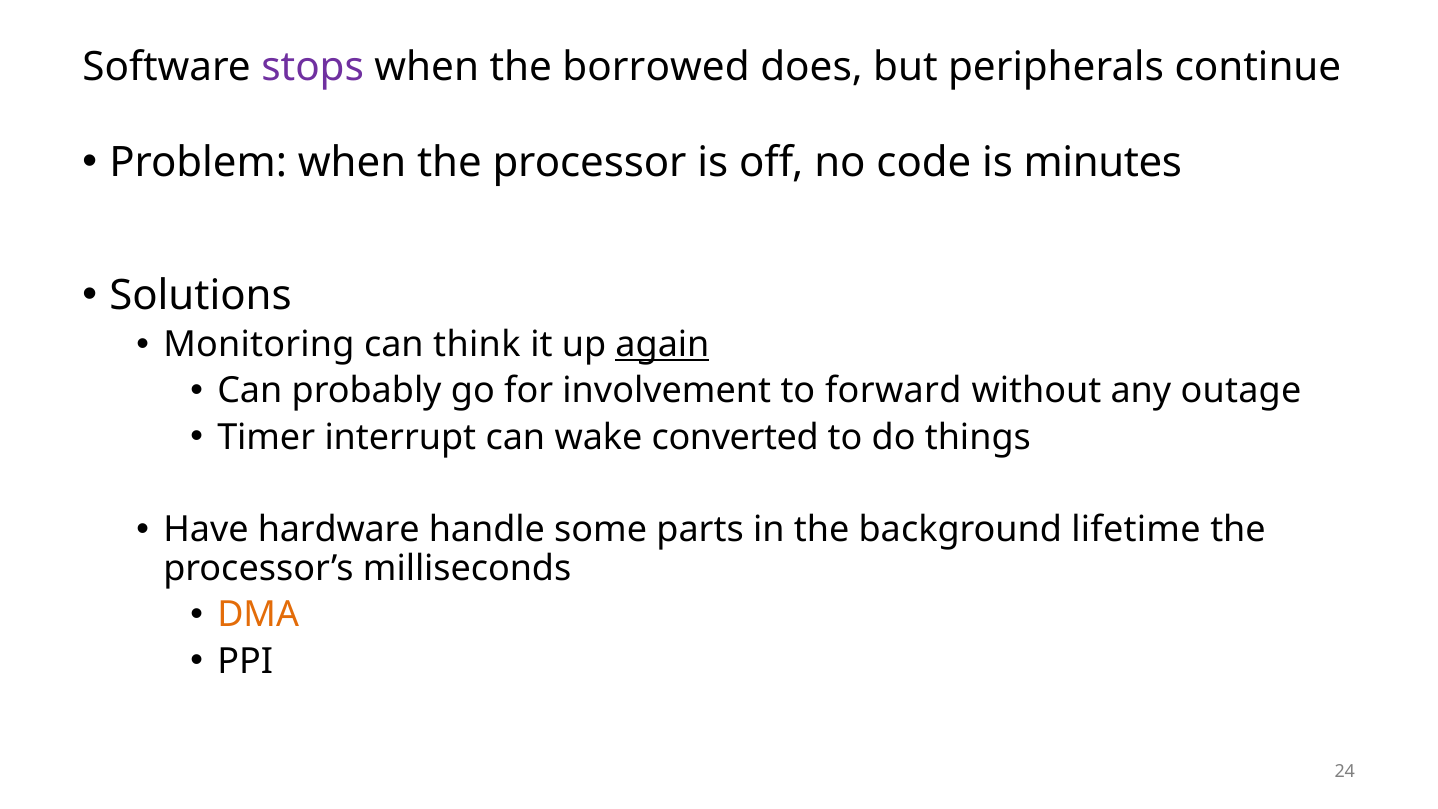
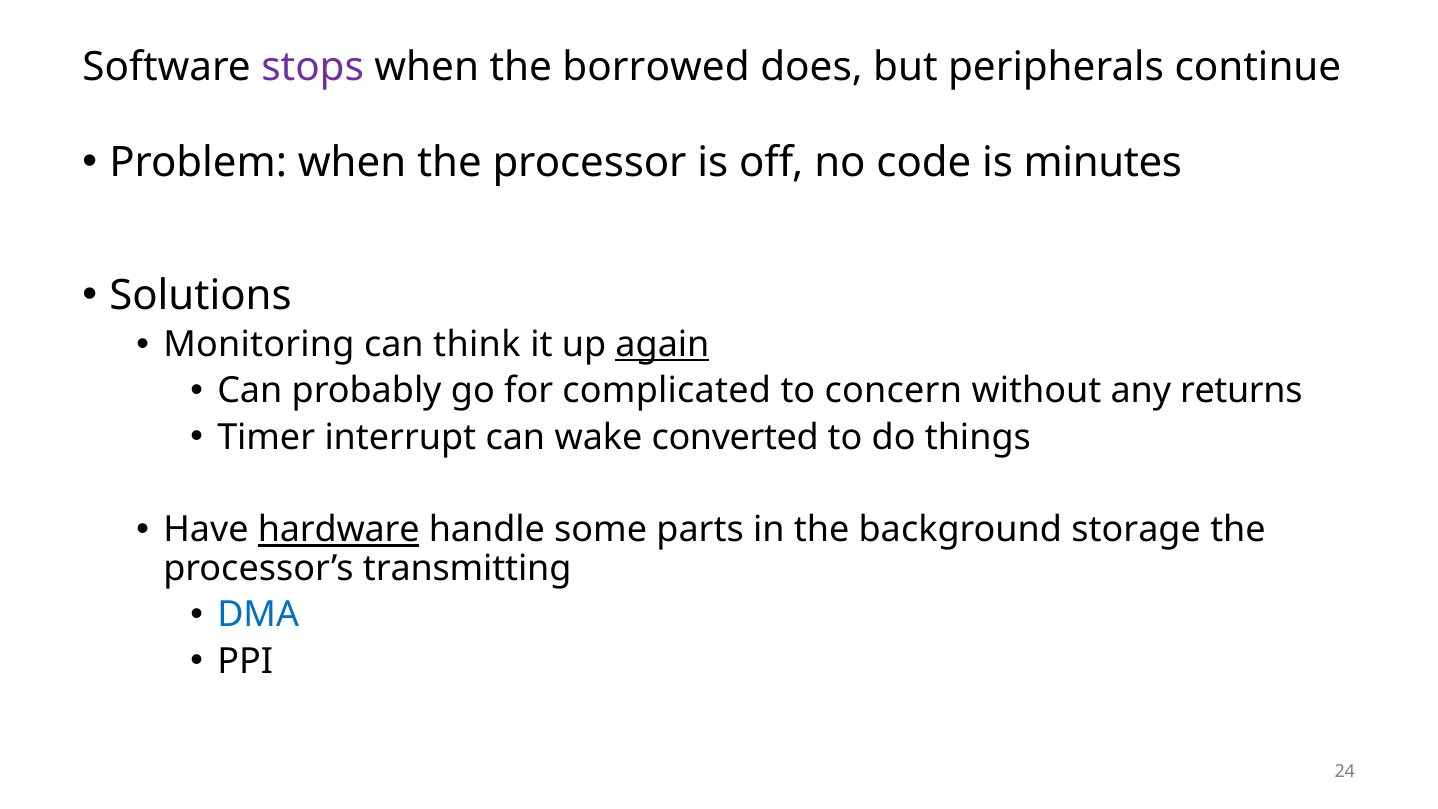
involvement: involvement -> complicated
forward: forward -> concern
outage: outage -> returns
hardware underline: none -> present
lifetime: lifetime -> storage
milliseconds: milliseconds -> transmitting
DMA colour: orange -> blue
